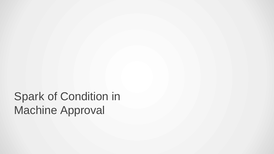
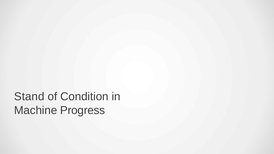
Spark: Spark -> Stand
Approval: Approval -> Progress
